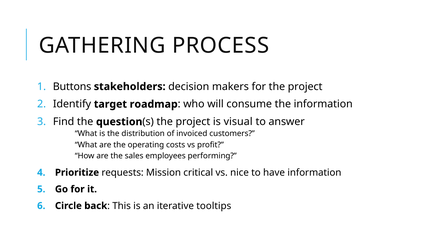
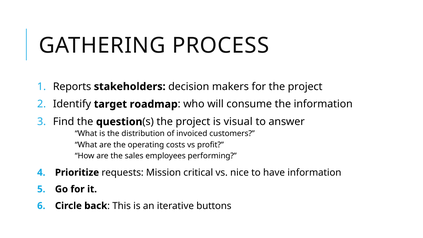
Buttons: Buttons -> Reports
tooltips: tooltips -> buttons
